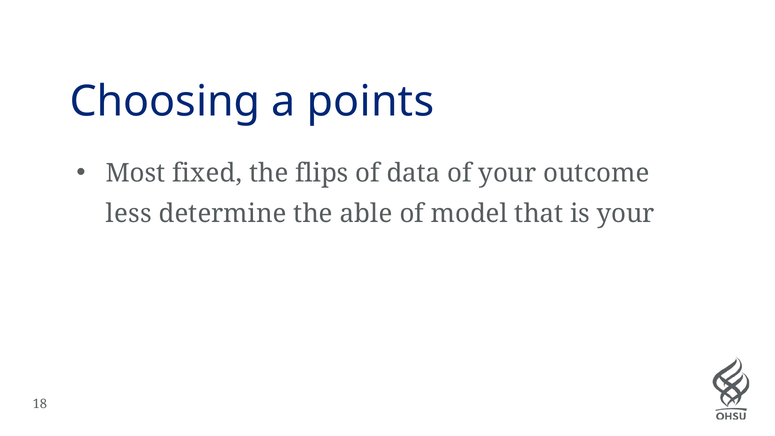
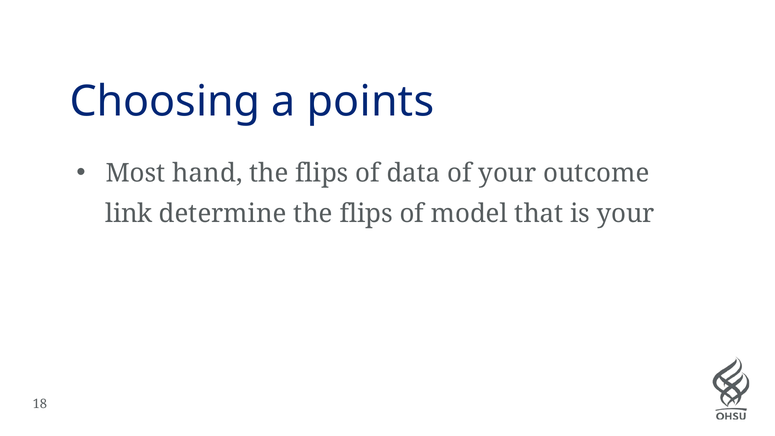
fixed: fixed -> hand
less: less -> link
determine the able: able -> flips
